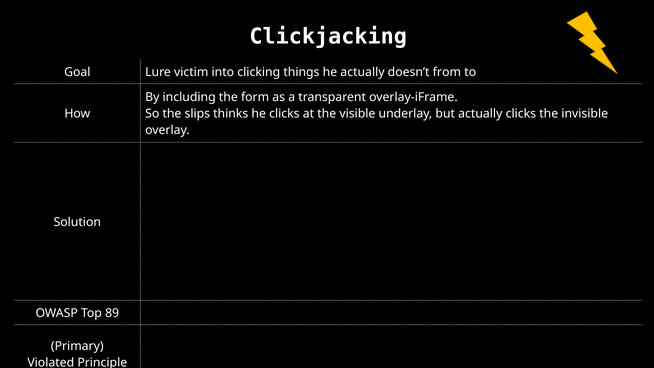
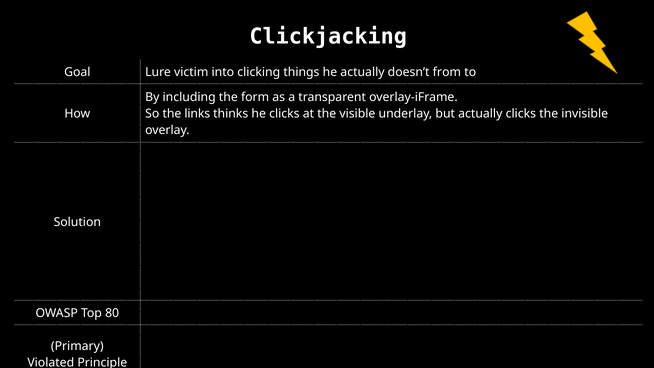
slips: slips -> links
89: 89 -> 80
